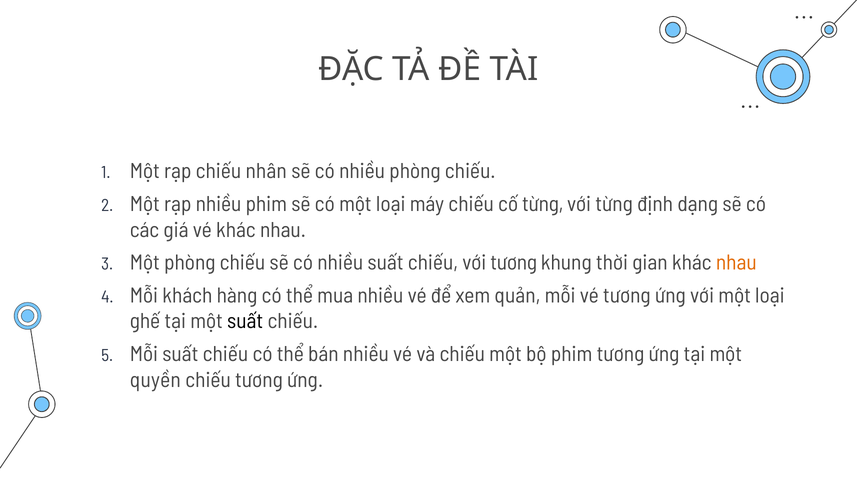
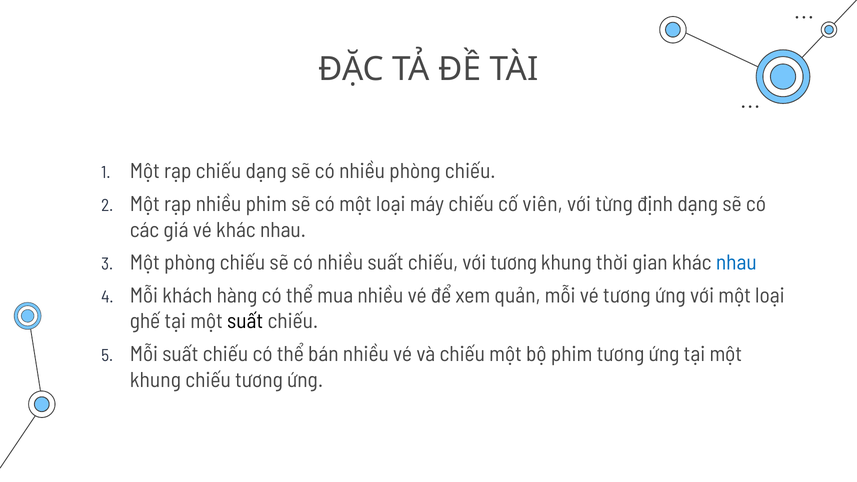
chiếu nhân: nhân -> dạng
cố từng: từng -> viên
nhau at (736, 263) colour: orange -> blue
quyền at (155, 380): quyền -> khung
